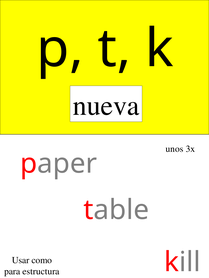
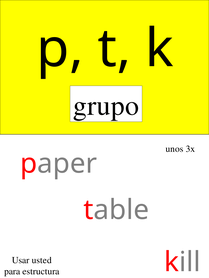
nueva: nueva -> grupo
como: como -> usted
